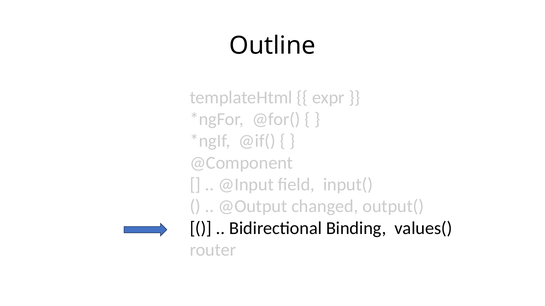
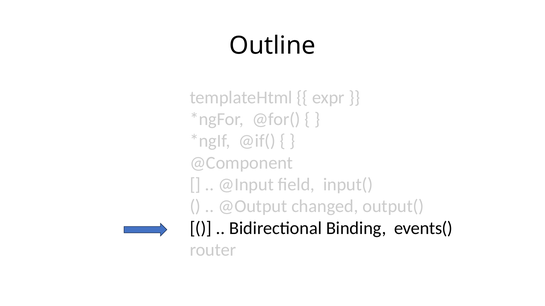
values(: values( -> events(
